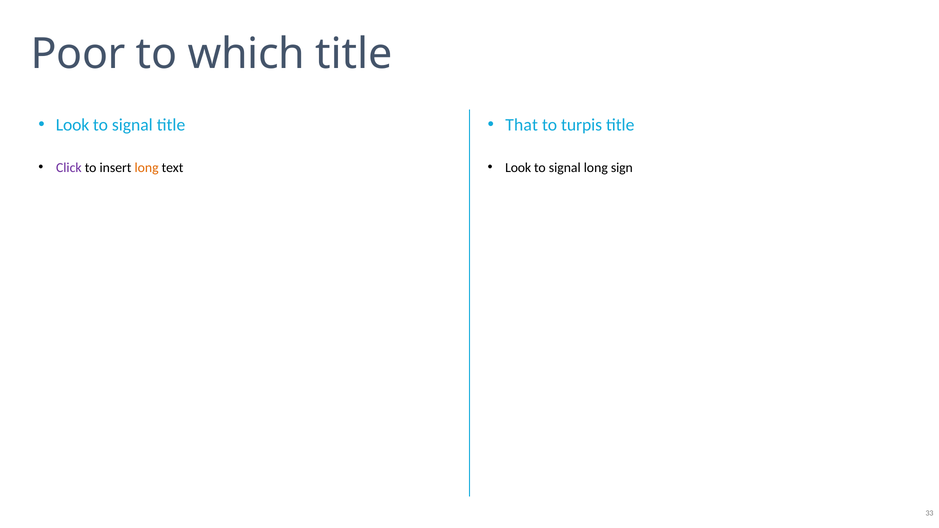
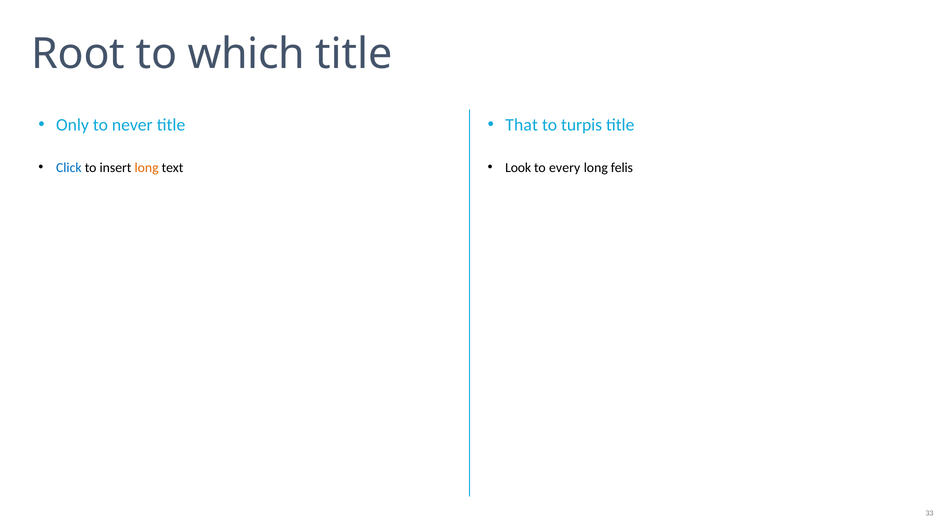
Poor: Poor -> Root
Look at (73, 125): Look -> Only
signal at (132, 125): signal -> never
Click colour: purple -> blue
signal at (565, 168): signal -> every
sign: sign -> felis
